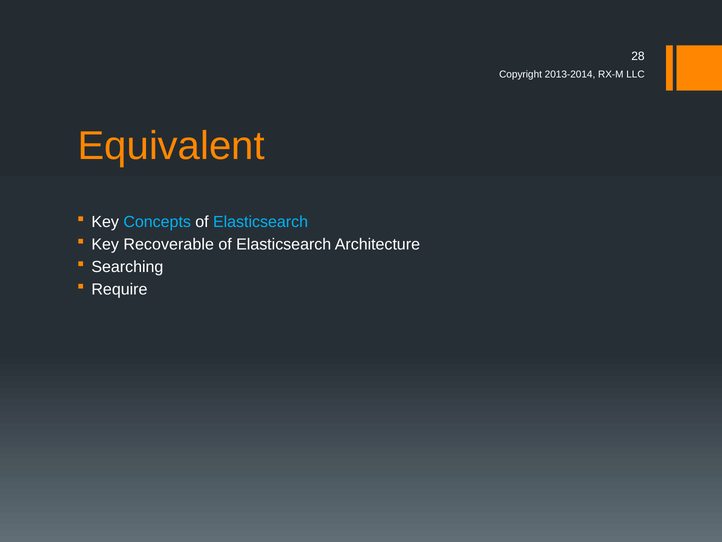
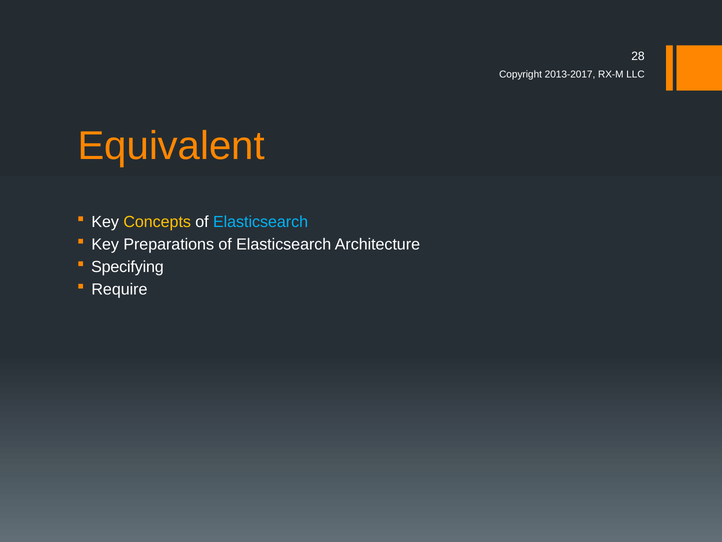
2013-2014: 2013-2014 -> 2013-2017
Concepts colour: light blue -> yellow
Recoverable: Recoverable -> Preparations
Searching: Searching -> Specifying
